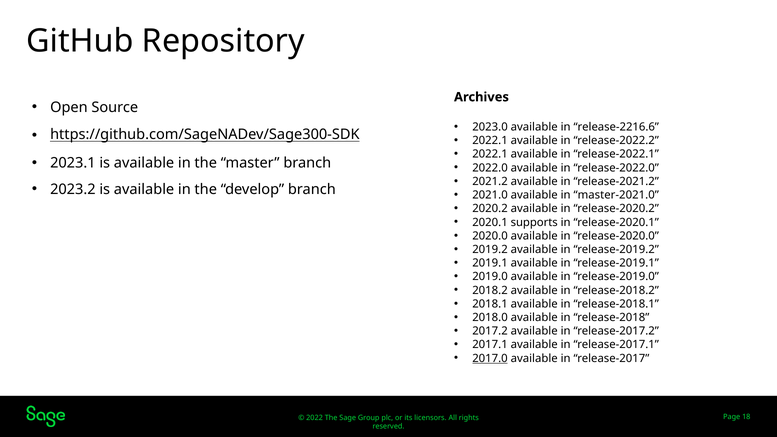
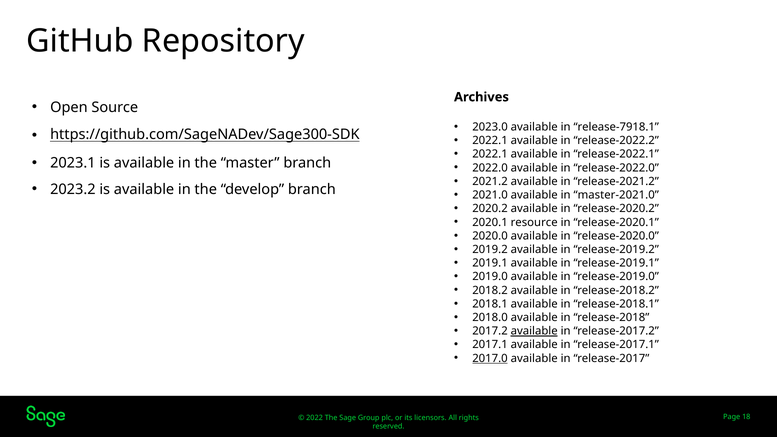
release-2216.6: release-2216.6 -> release-7918.1
supports: supports -> resource
available at (534, 331) underline: none -> present
